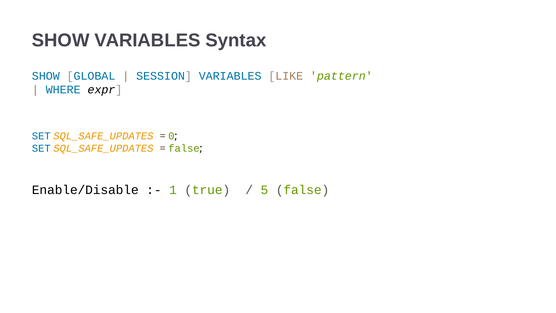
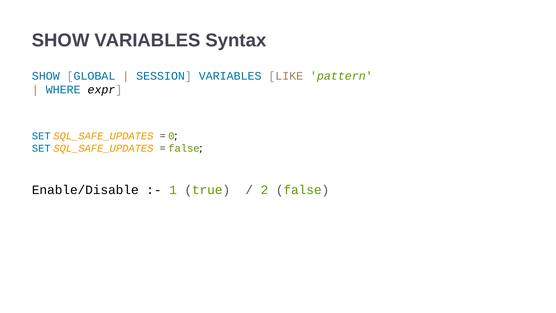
5: 5 -> 2
